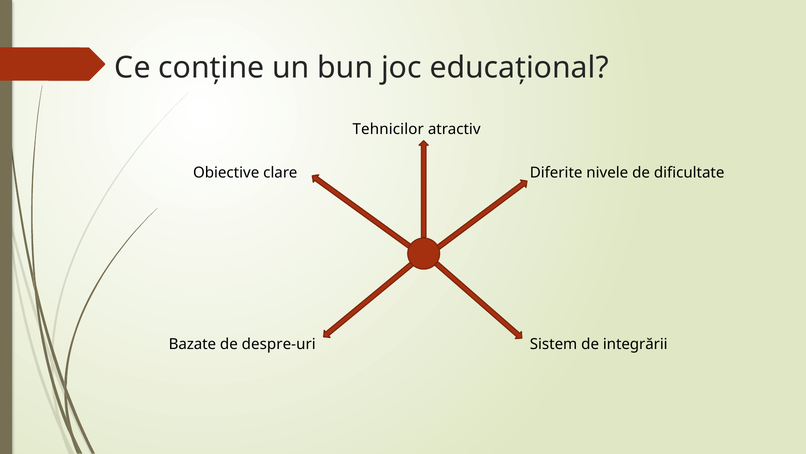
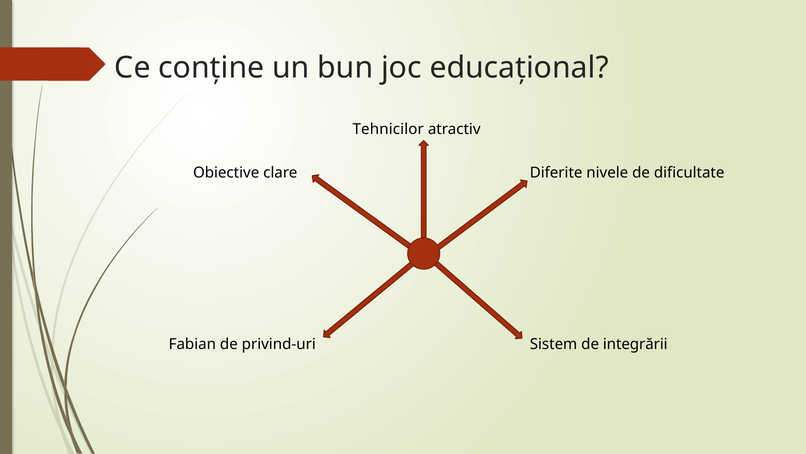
Bazate: Bazate -> Fabian
despre-uri: despre-uri -> privind-uri
